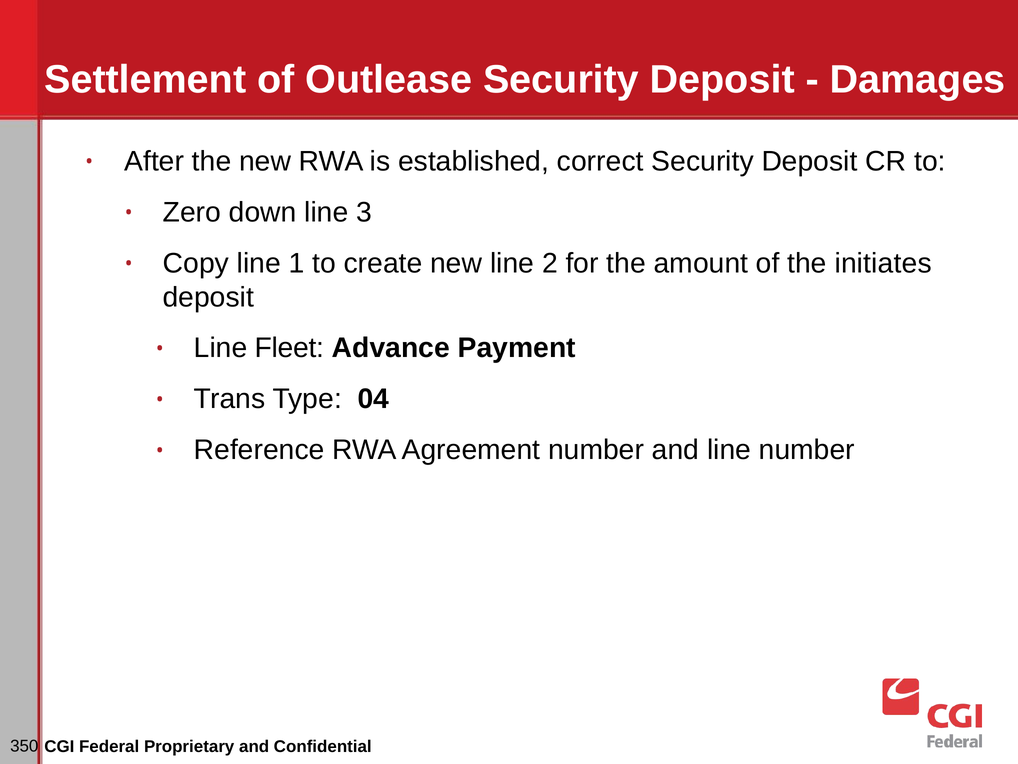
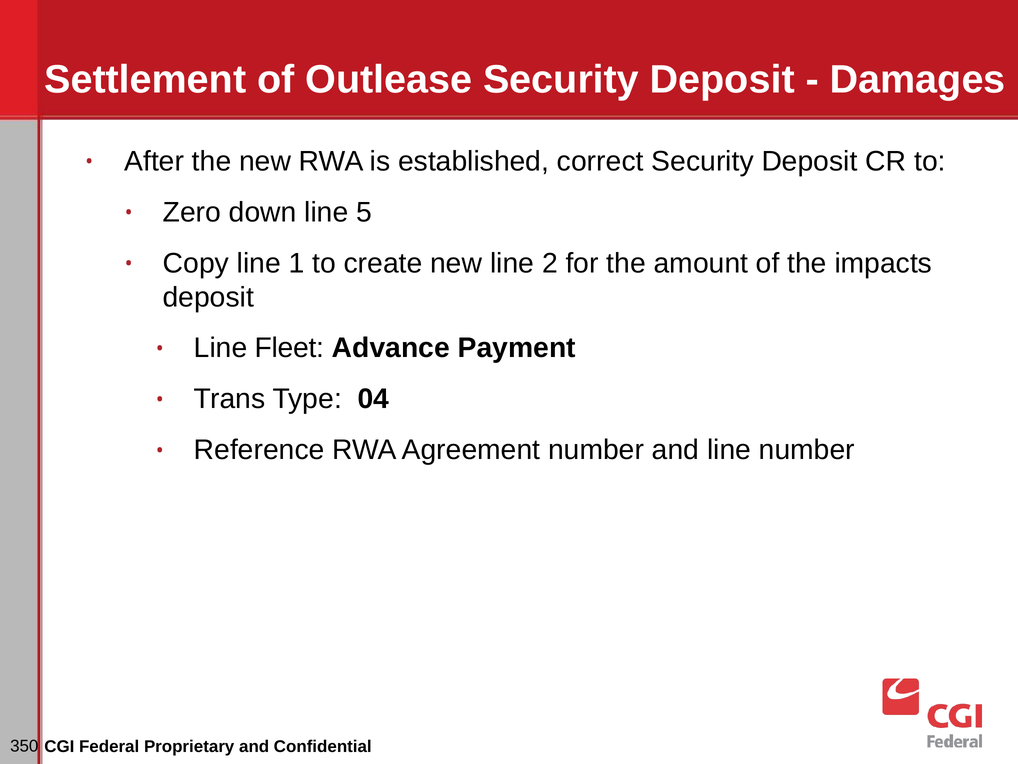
3: 3 -> 5
initiates: initiates -> impacts
